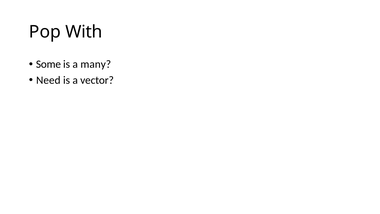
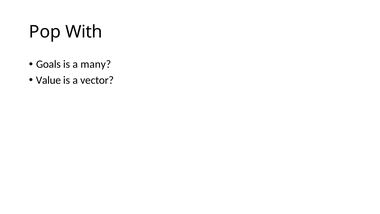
Some: Some -> Goals
Need: Need -> Value
